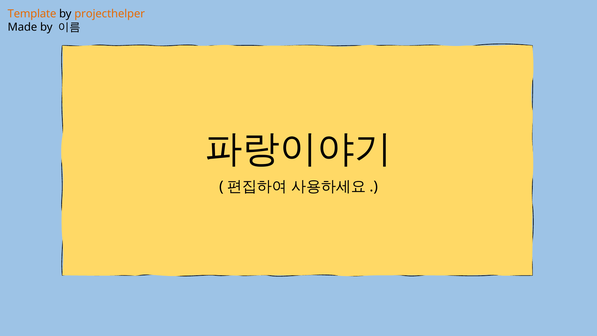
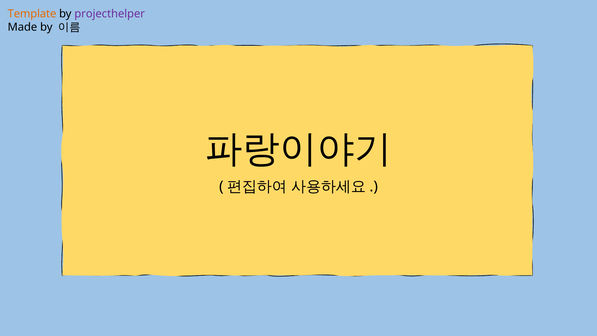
projecthelper colour: orange -> purple
